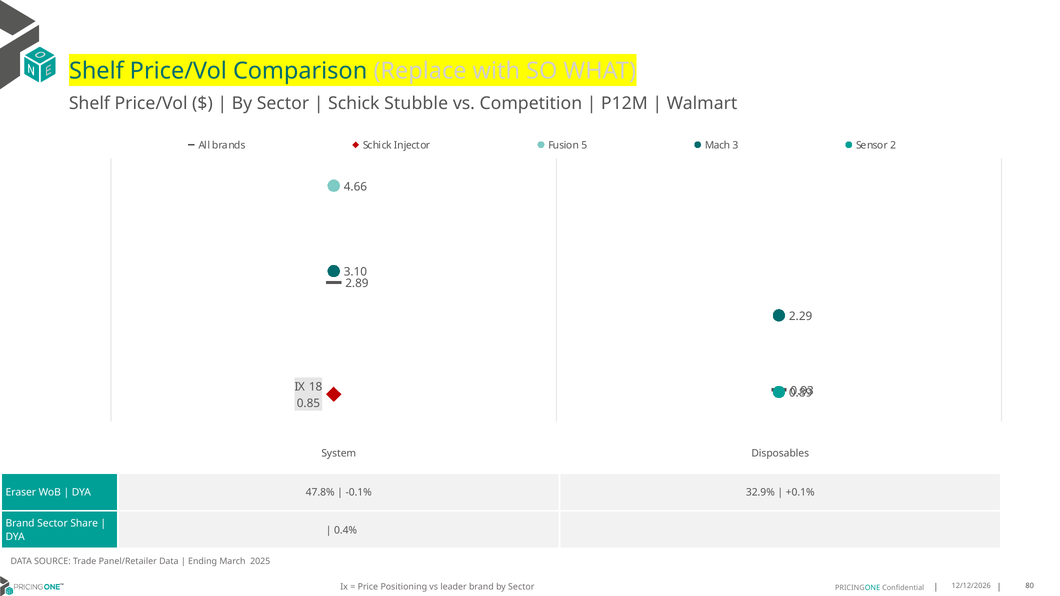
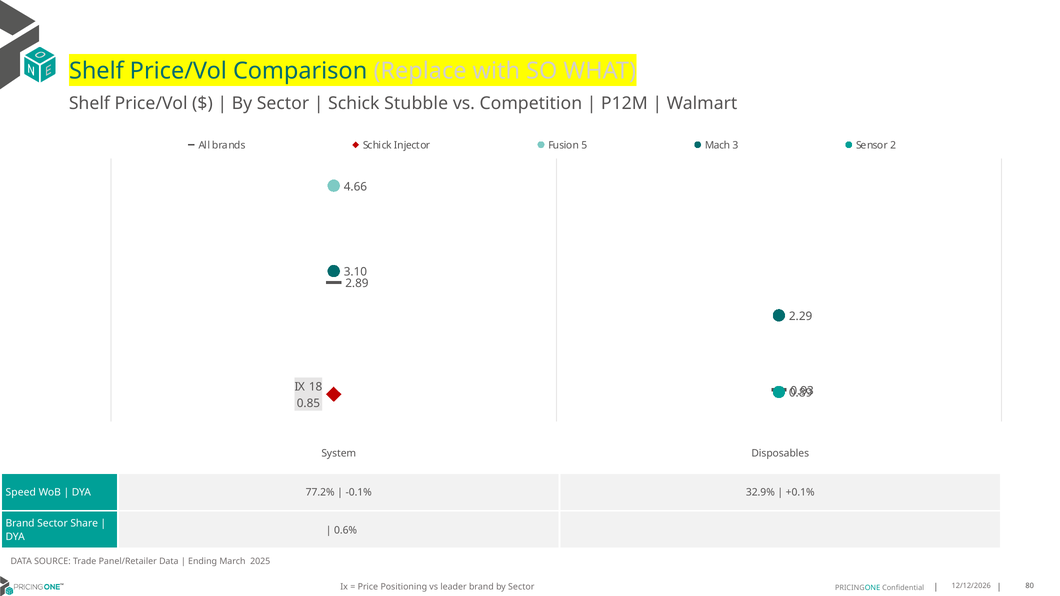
Eraser: Eraser -> Speed
47.8%: 47.8% -> 77.2%
0.4%: 0.4% -> 0.6%
